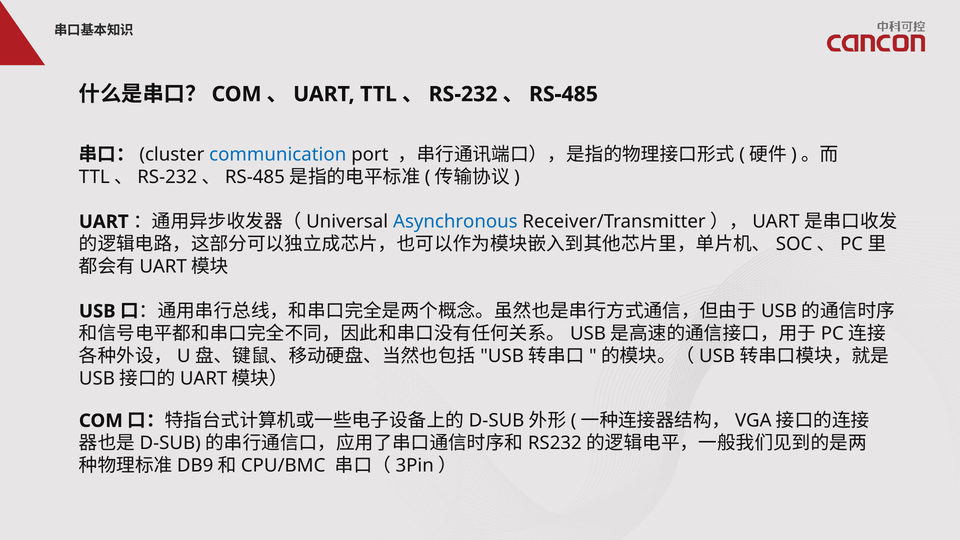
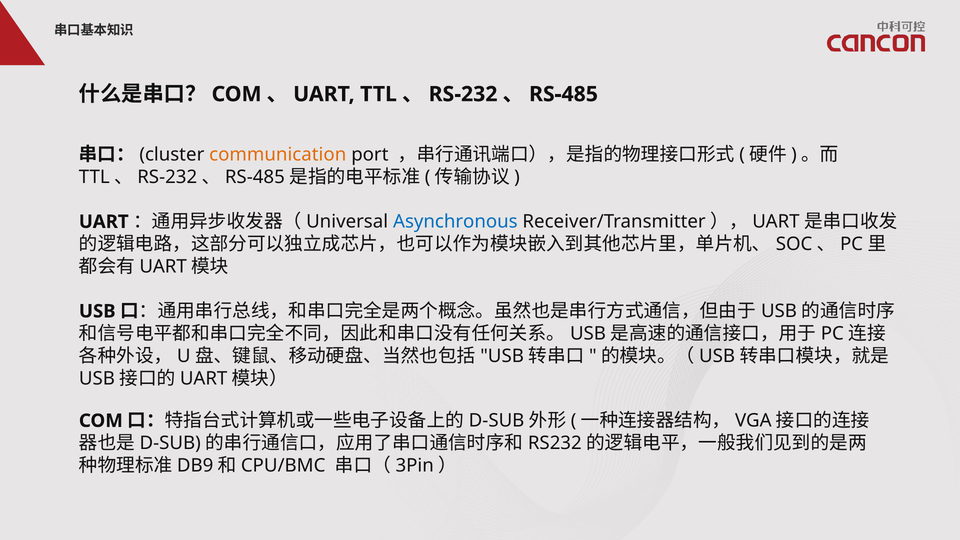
communication colour: blue -> orange
